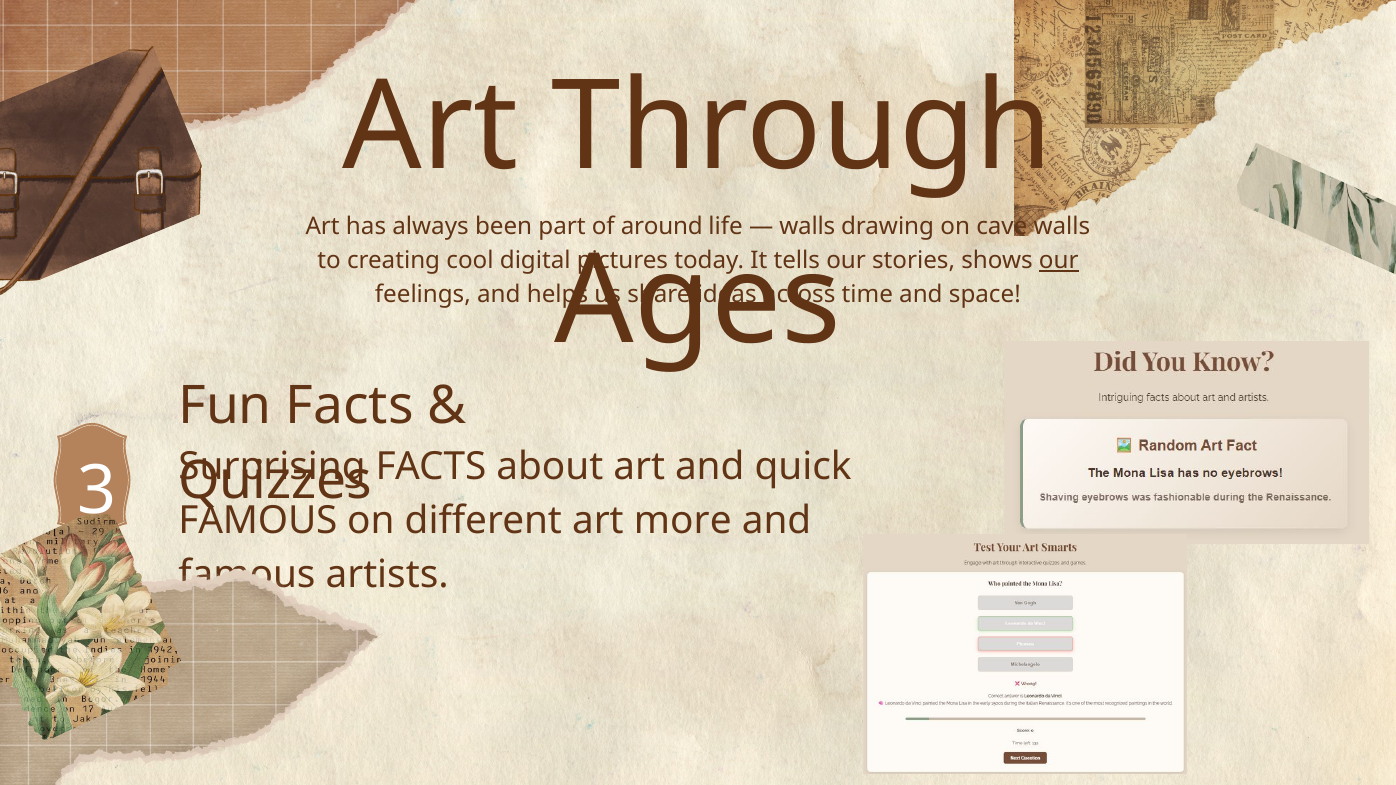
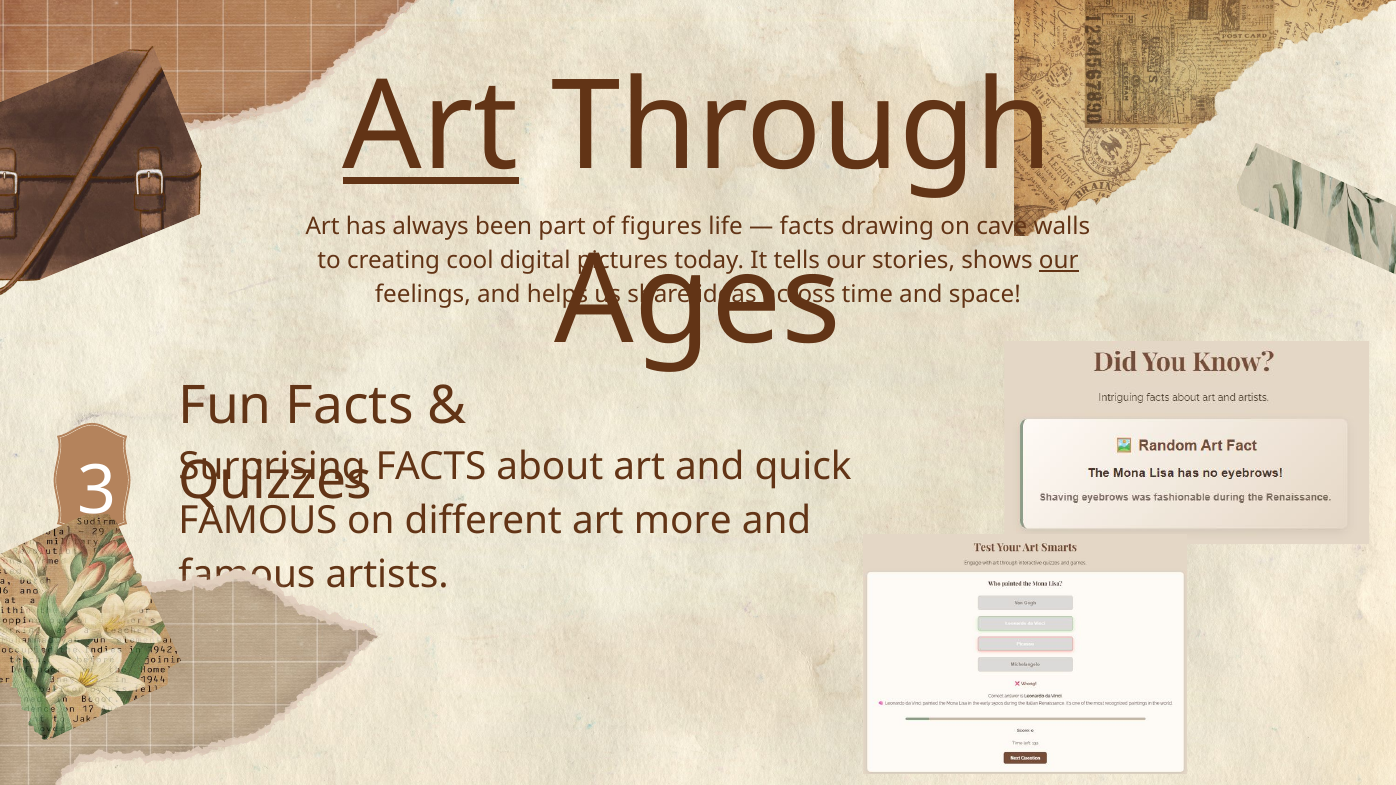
Art at (431, 127) underline: none -> present
around: around -> figures
walls at (807, 227): walls -> facts
